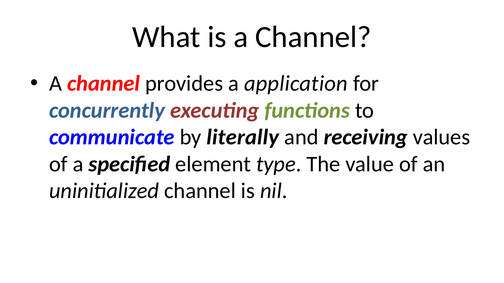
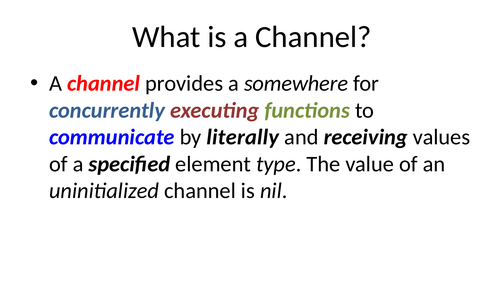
application: application -> somewhere
